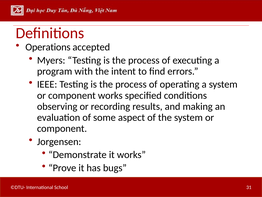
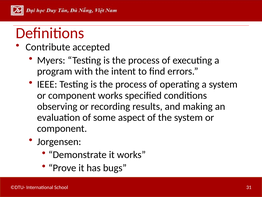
Operations: Operations -> Contribute
